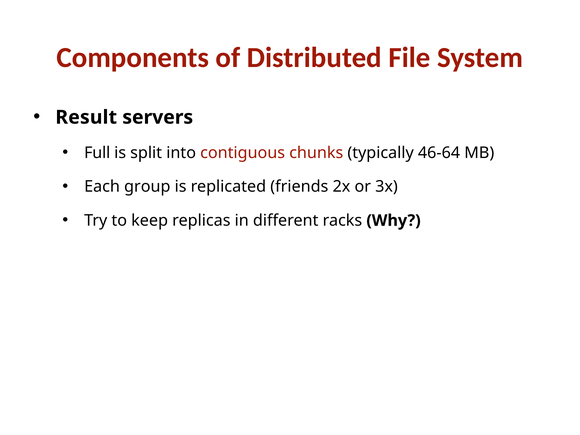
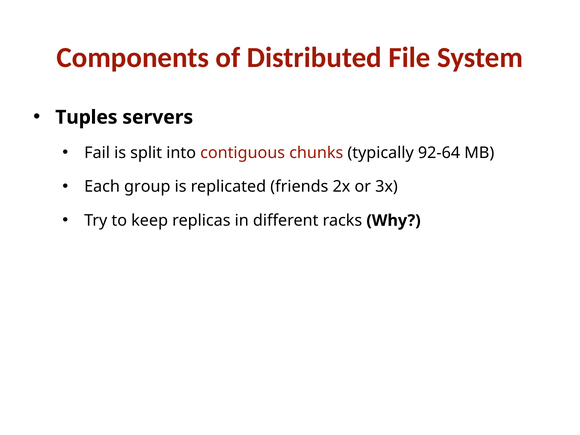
Result: Result -> Tuples
Full: Full -> Fail
46-64: 46-64 -> 92-64
